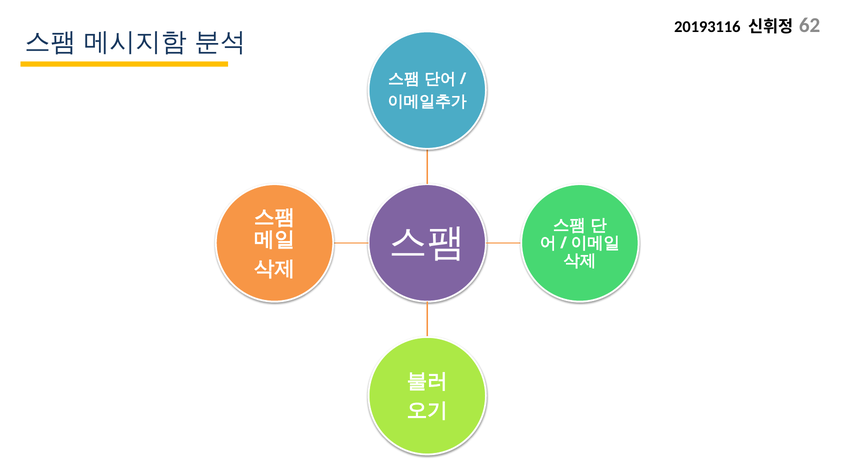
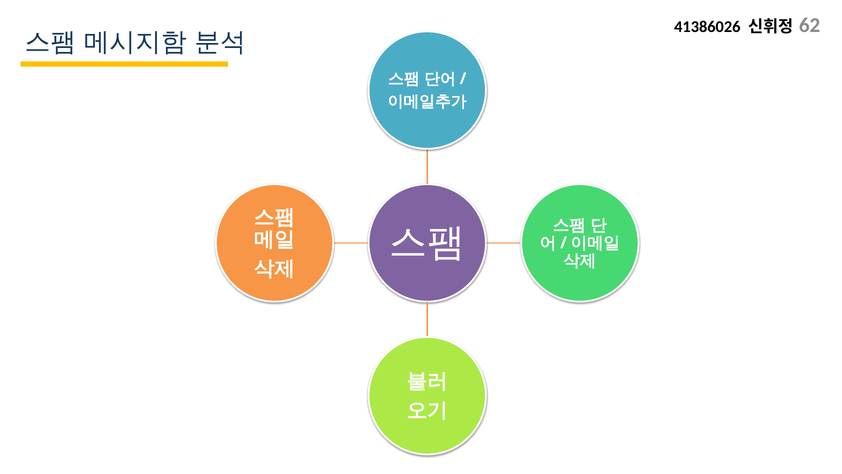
20193116: 20193116 -> 41386026
